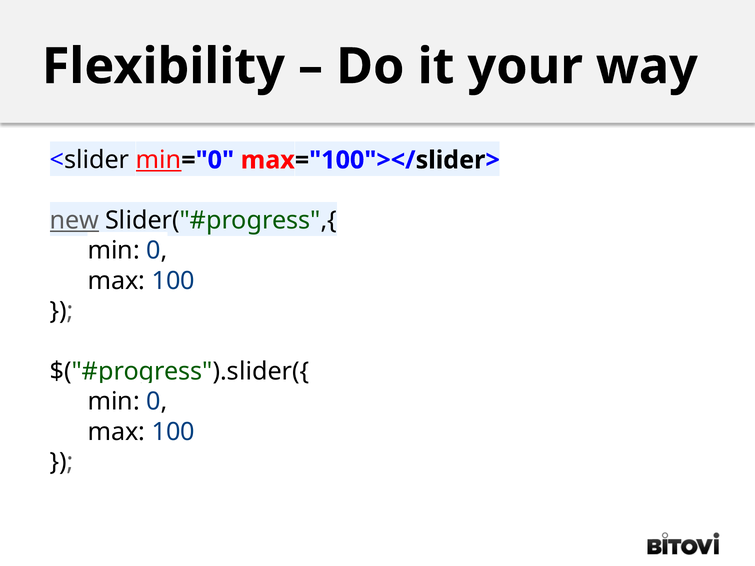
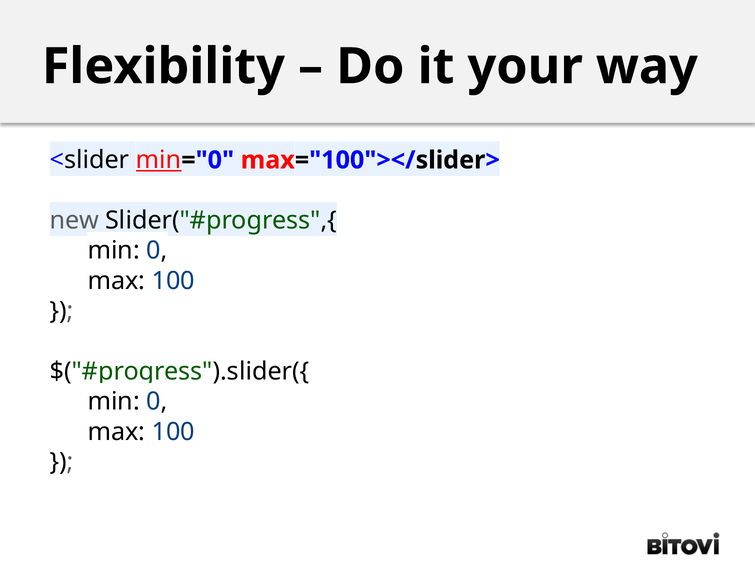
new underline: present -> none
